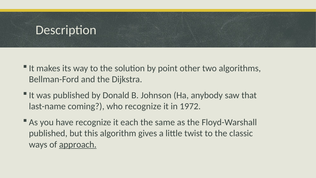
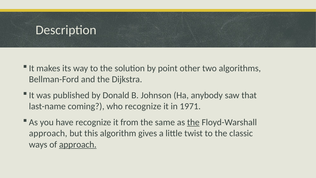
1972: 1972 -> 1971
each: each -> from
the at (193, 122) underline: none -> present
published at (48, 133): published -> approach
